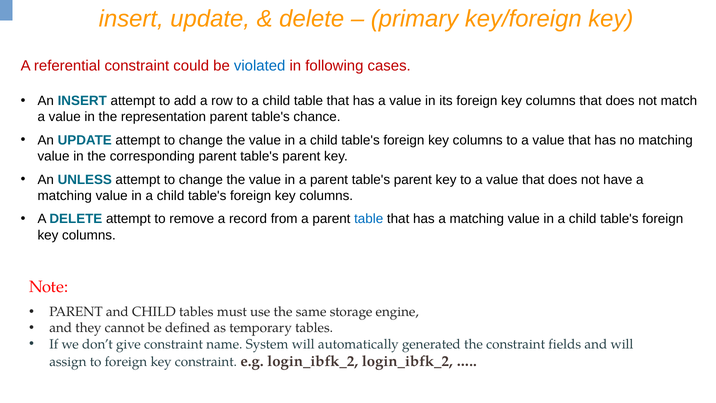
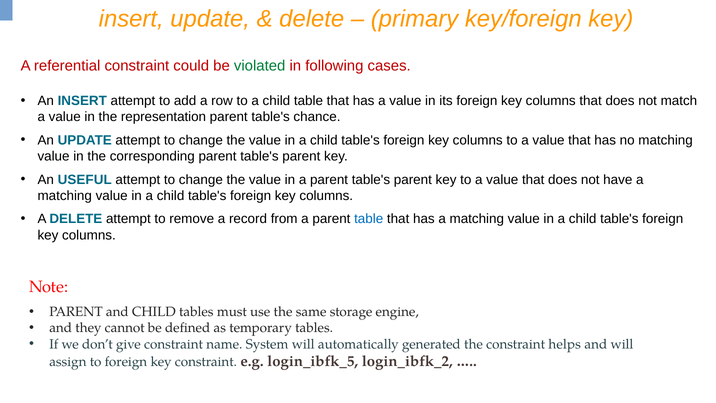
violated colour: blue -> green
UNLESS: UNLESS -> USEFUL
fields: fields -> helps
e.g login_ibfk_2: login_ibfk_2 -> login_ibfk_5
